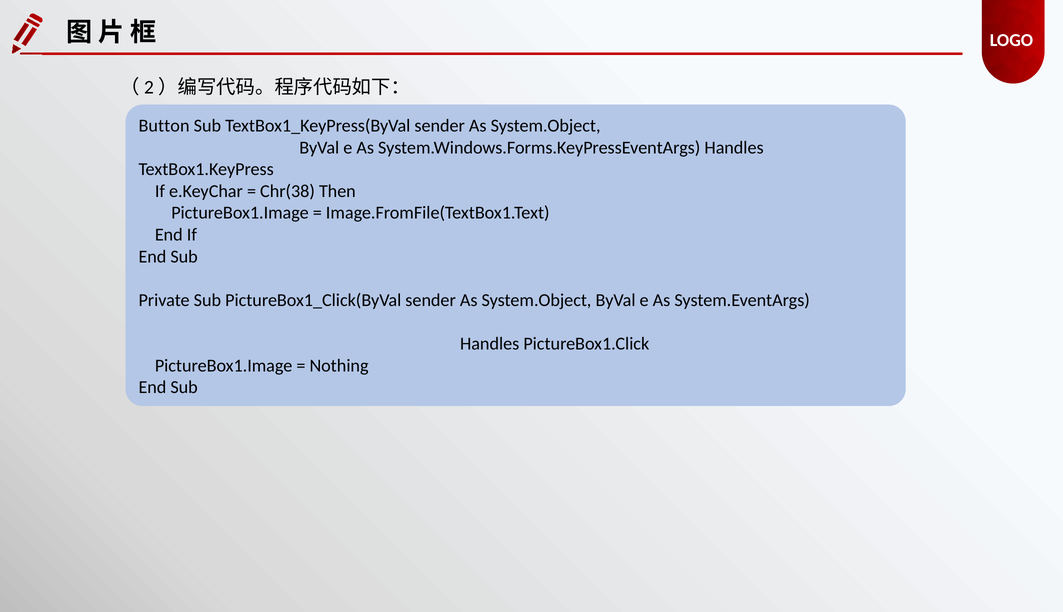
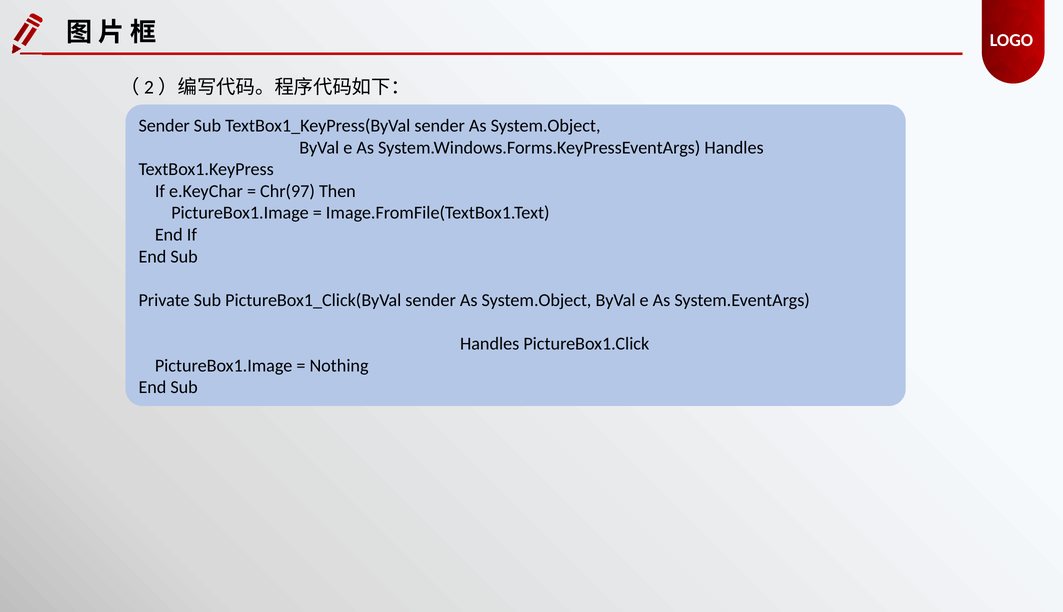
Button at (164, 126): Button -> Sender
Chr(38: Chr(38 -> Chr(97
